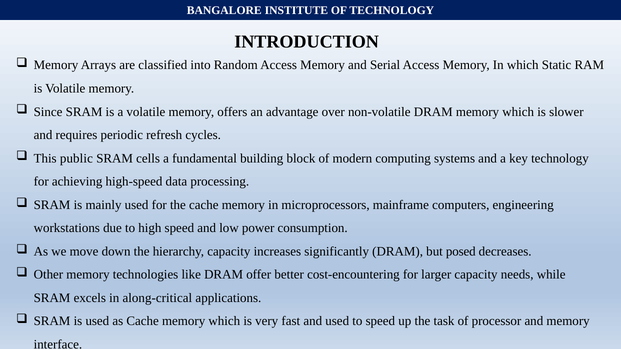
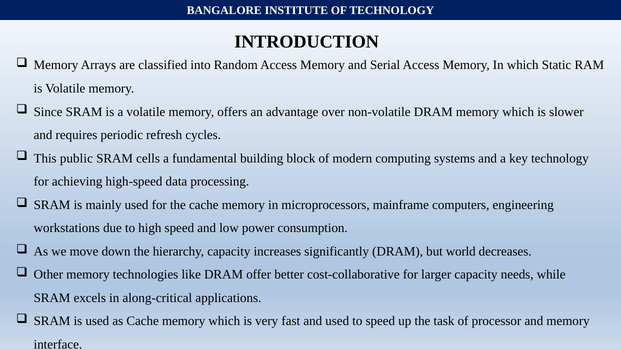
posed: posed -> world
cost-encountering: cost-encountering -> cost-collaborative
